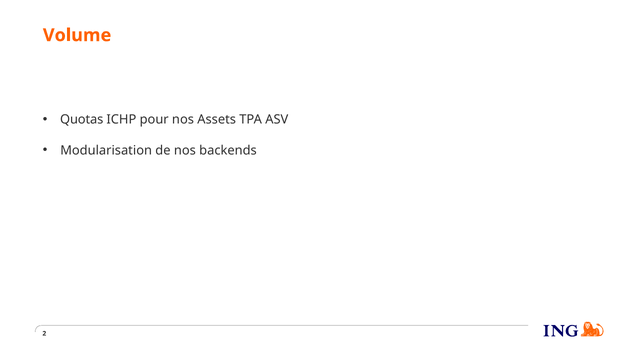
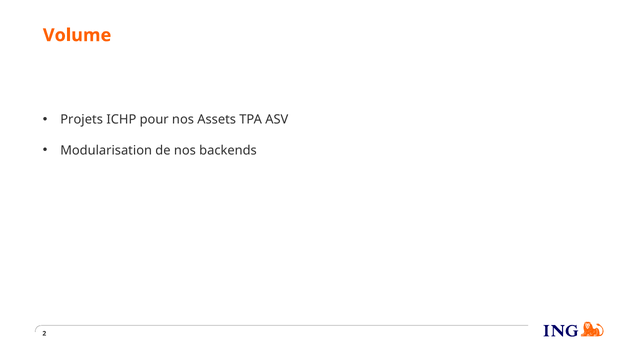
Quotas: Quotas -> Projets
